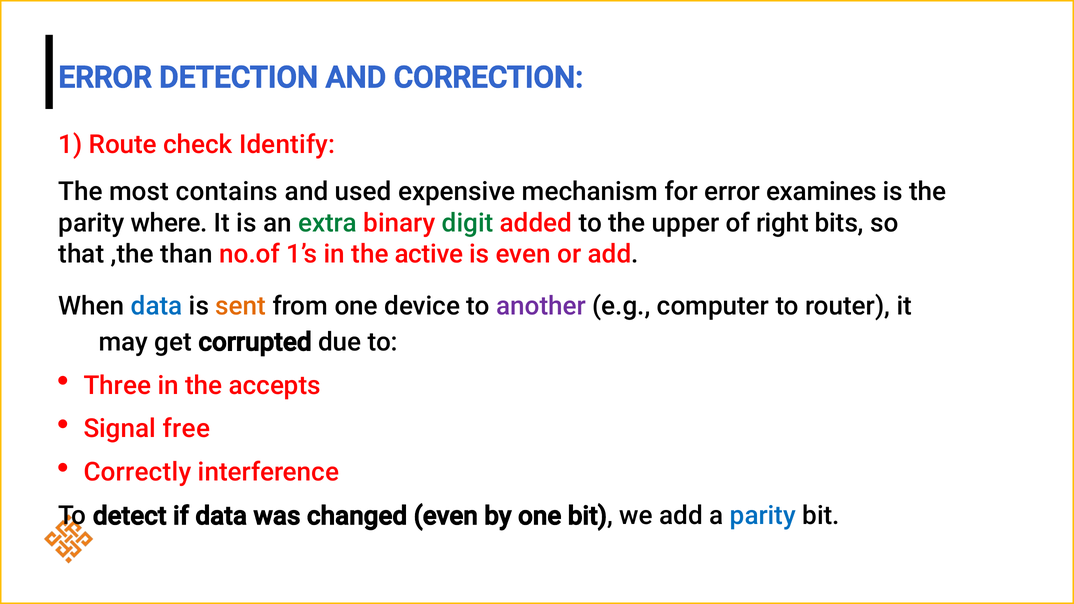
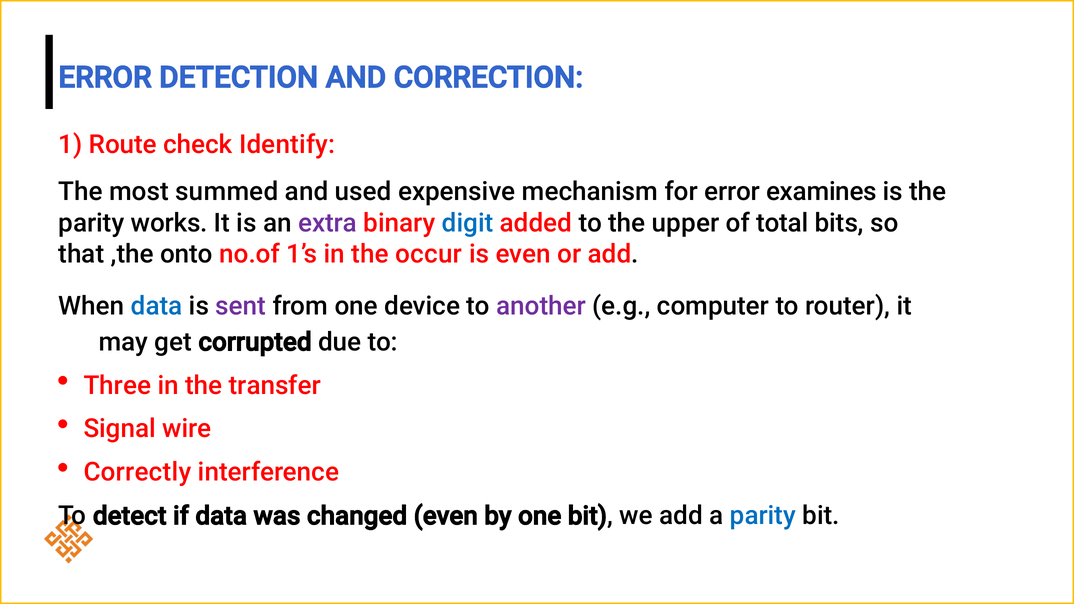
contains: contains -> summed
where: where -> works
extra colour: green -> purple
digit colour: green -> blue
right: right -> total
than: than -> onto
active: active -> occur
sent colour: orange -> purple
accepts: accepts -> transfer
free: free -> wire
